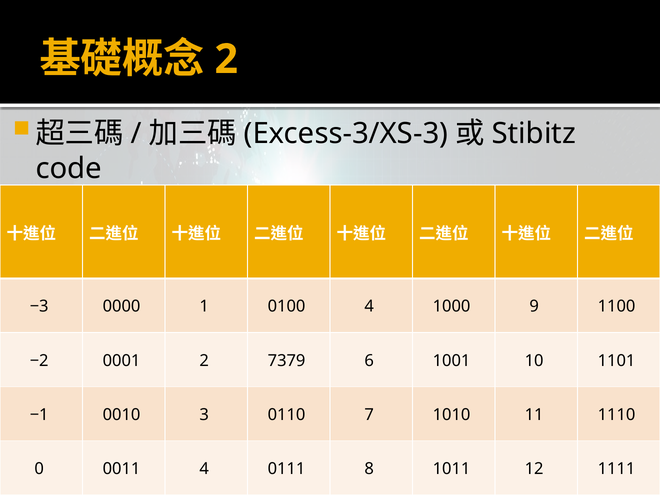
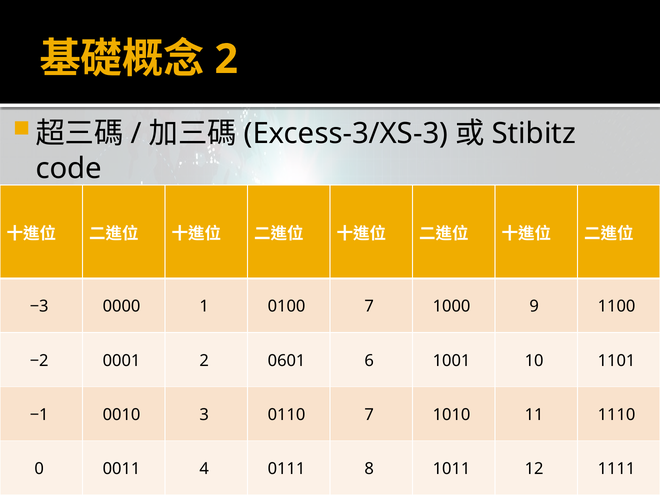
0100 4: 4 -> 7
7379: 7379 -> 0601
